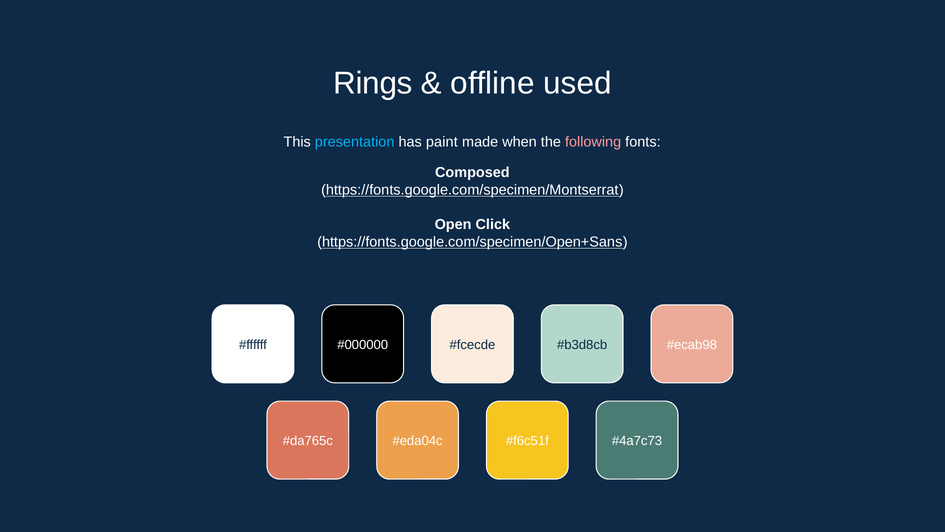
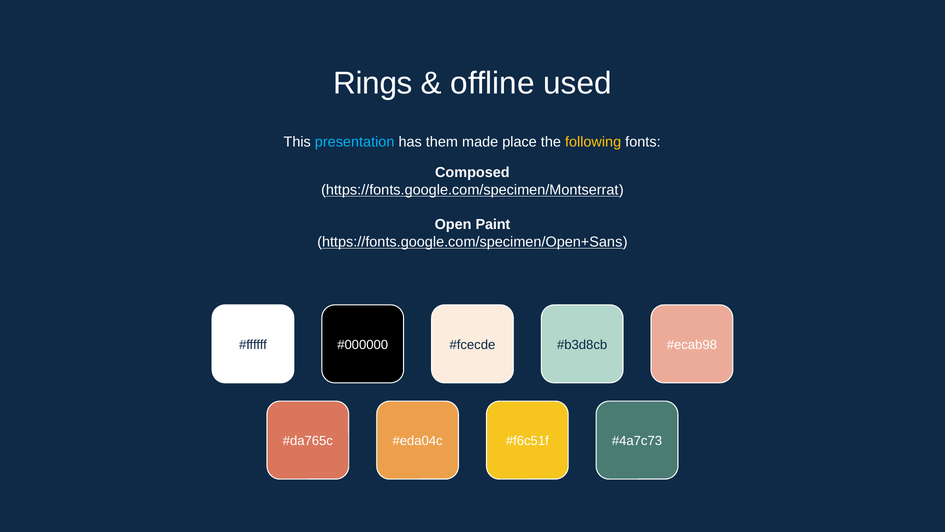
paint: paint -> them
when: when -> place
following colour: pink -> yellow
Click: Click -> Paint
